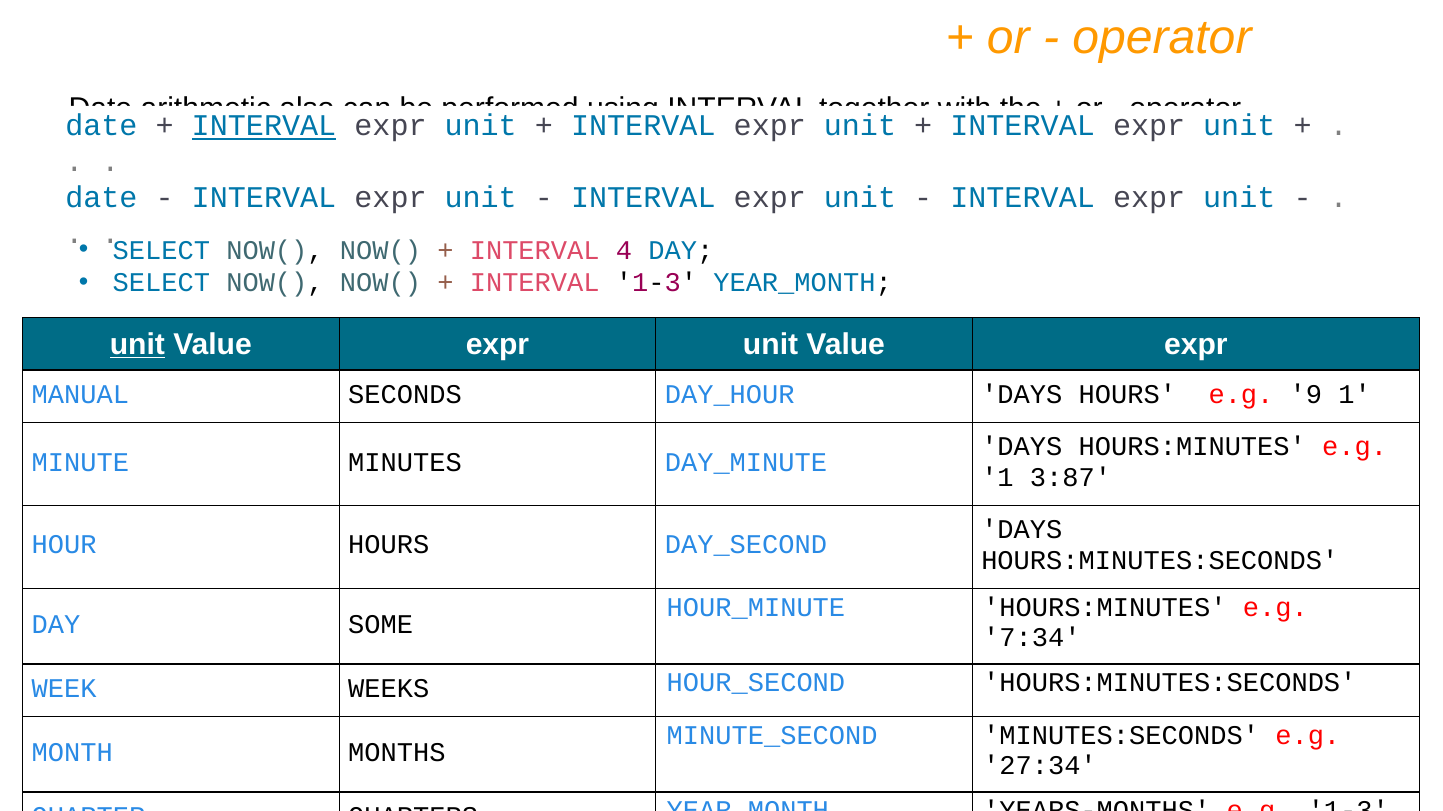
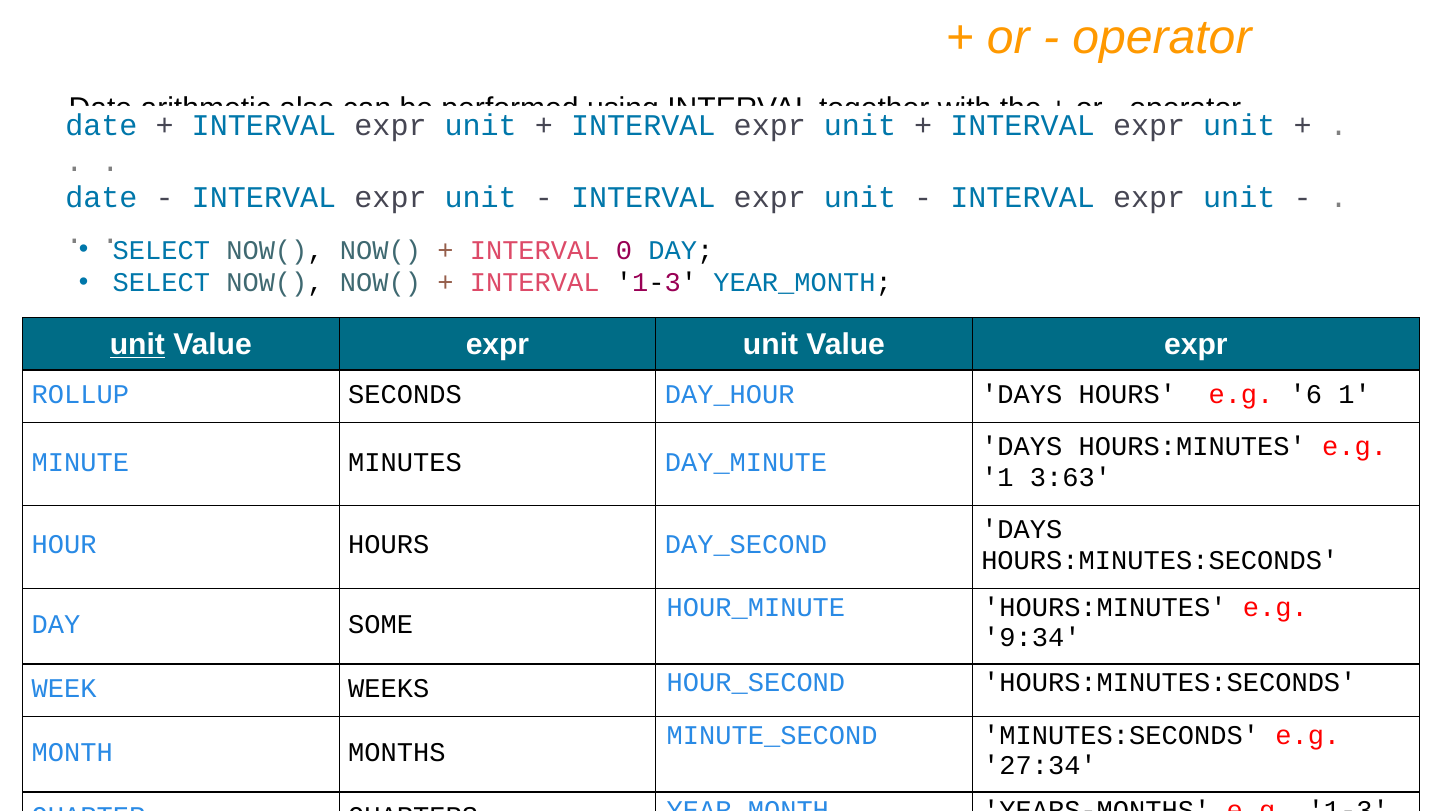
INTERVAL at (264, 126) underline: present -> none
4: 4 -> 0
MANUAL: MANUAL -> ROLLUP
9: 9 -> 6
3:87: 3:87 -> 3:63
7:34: 7:34 -> 9:34
